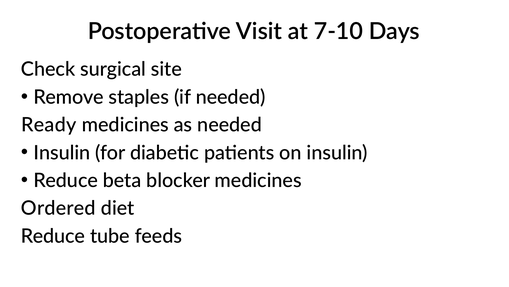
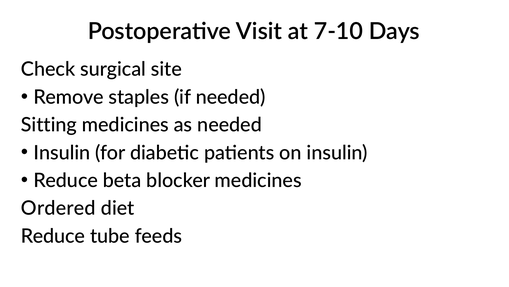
Ready: Ready -> Sitting
